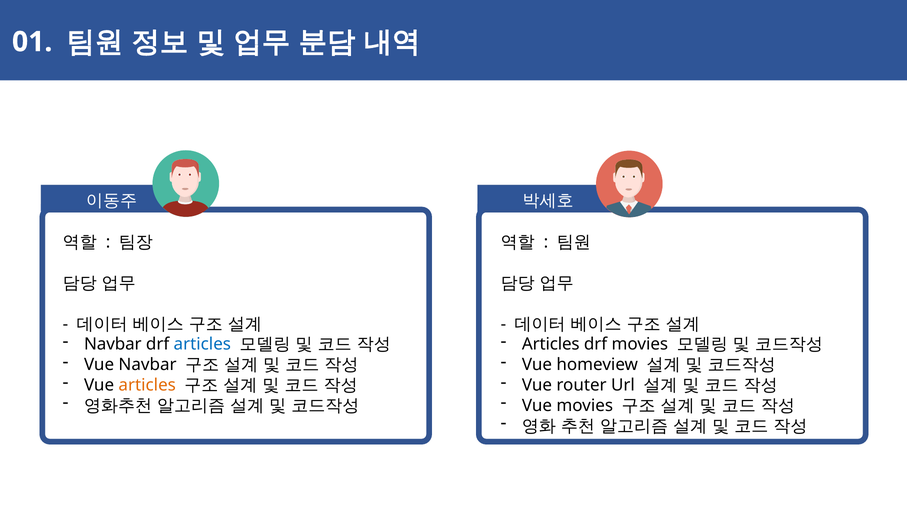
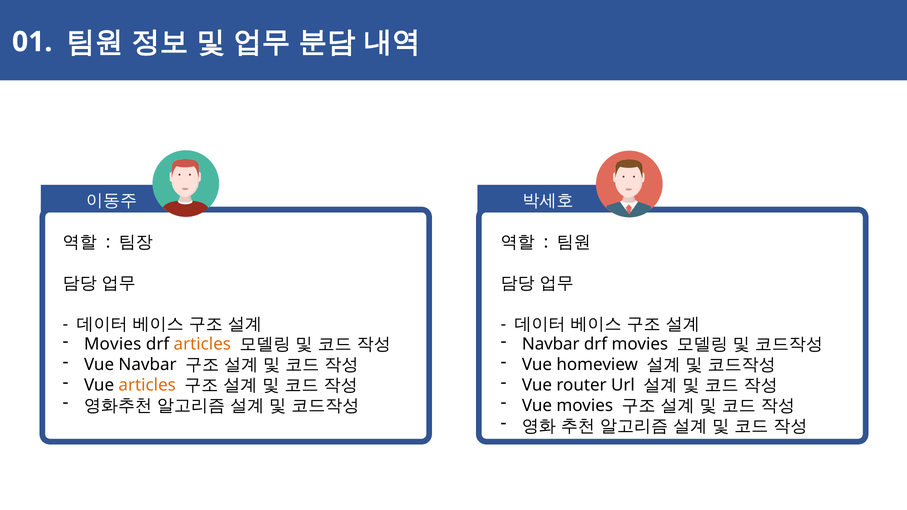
Navbar at (113, 344): Navbar -> Movies
articles at (202, 344) colour: blue -> orange
Articles at (551, 344): Articles -> Navbar
